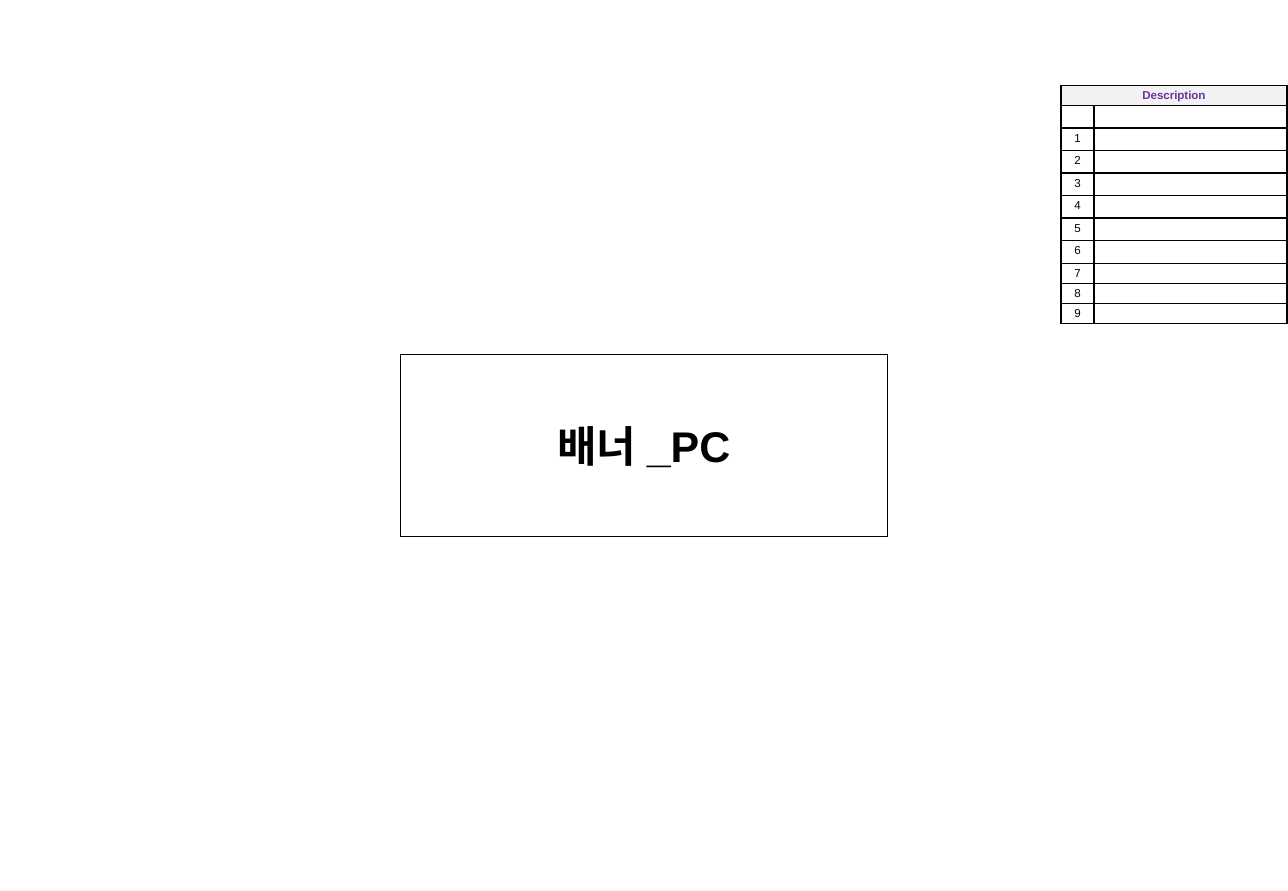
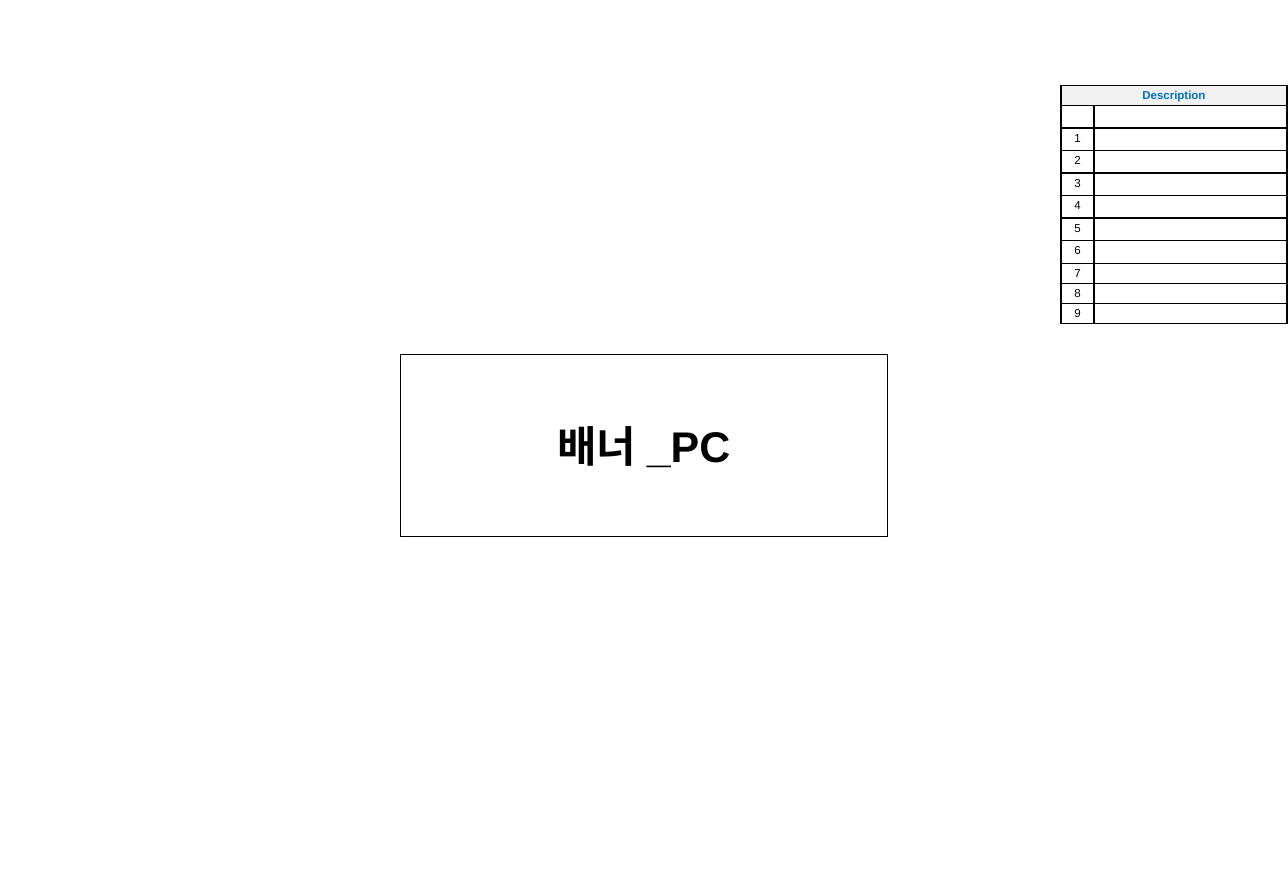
Description colour: purple -> blue
